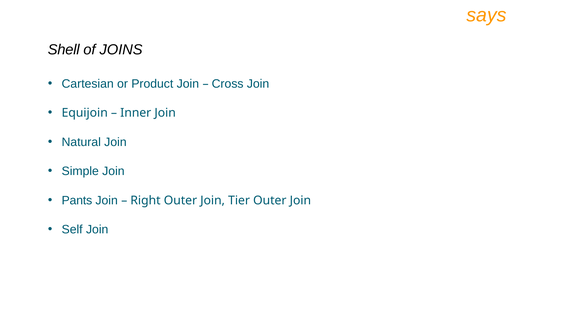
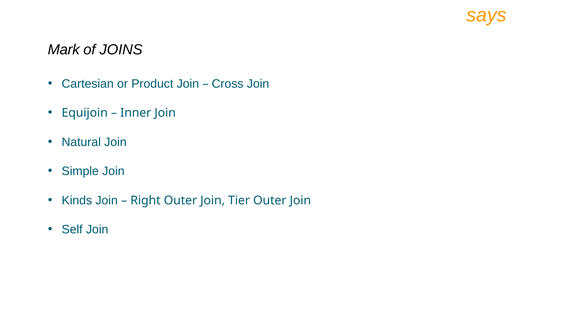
Shell: Shell -> Mark
Pants: Pants -> Kinds
